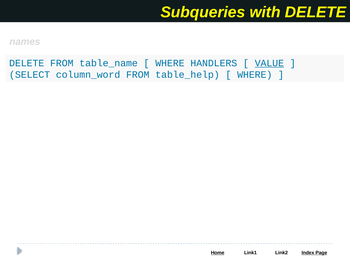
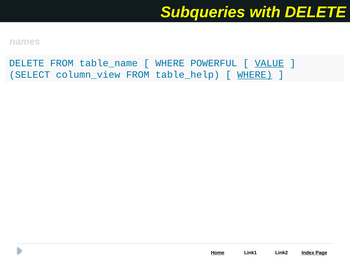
HANDLERS: HANDLERS -> POWERFUL
column_word: column_word -> column_view
WHERE at (255, 75) underline: none -> present
